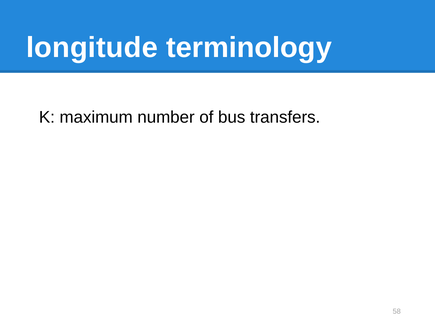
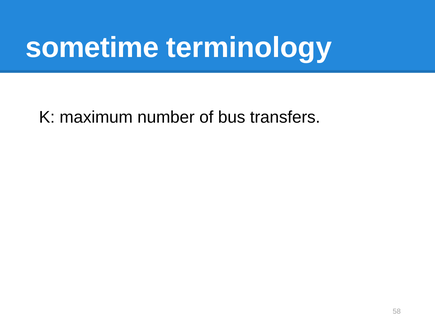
longitude: longitude -> sometime
